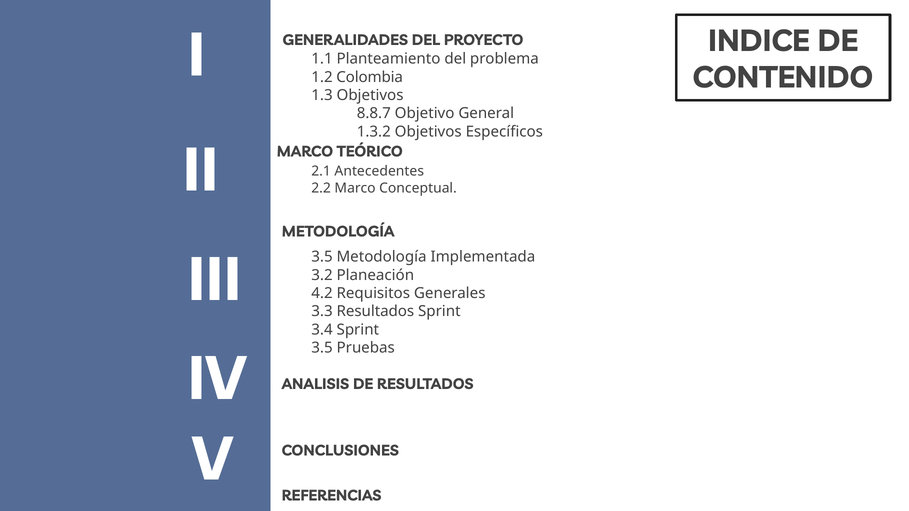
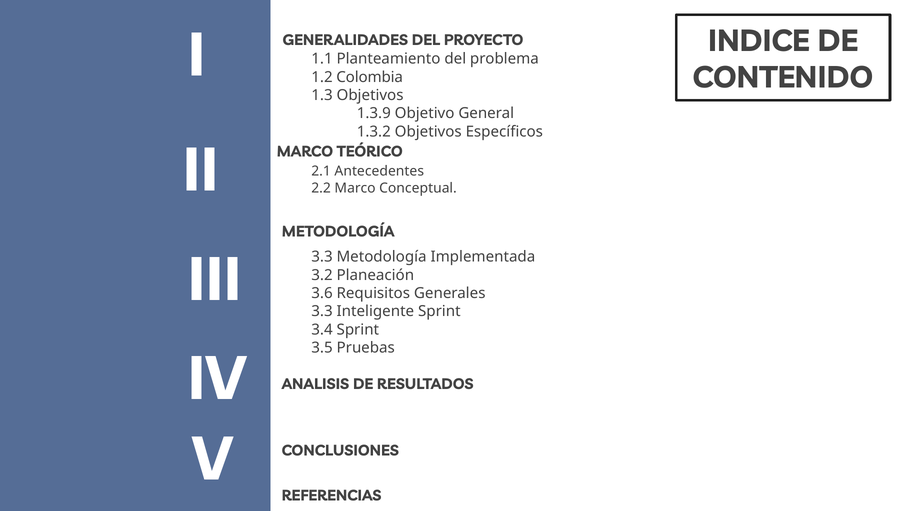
8.8.7: 8.8.7 -> 1.3.9
3.5 at (322, 257): 3.5 -> 3.3
4.2: 4.2 -> 3.6
3.3 Resultados: Resultados -> Inteligente
